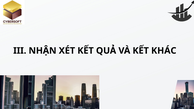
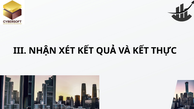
KHÁC: KHÁC -> THỰC
